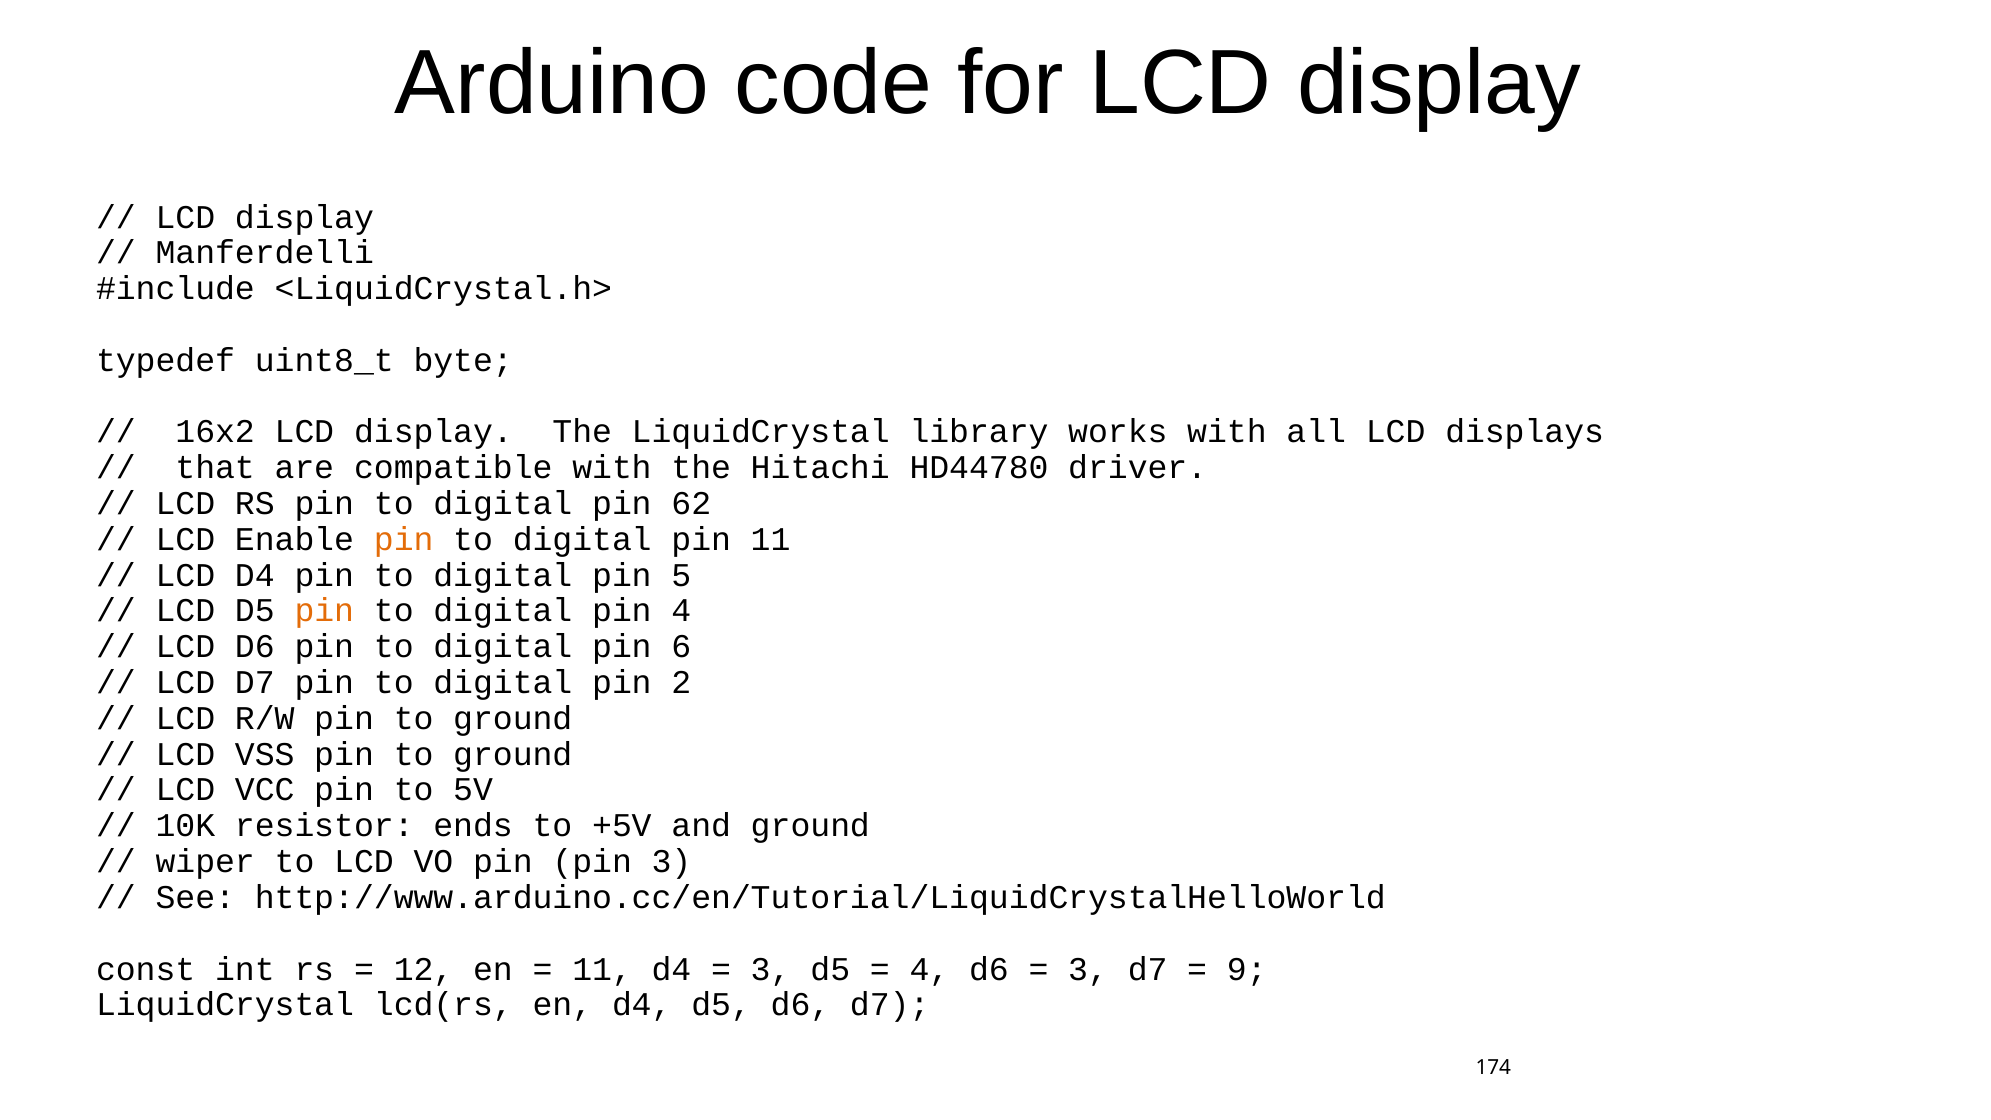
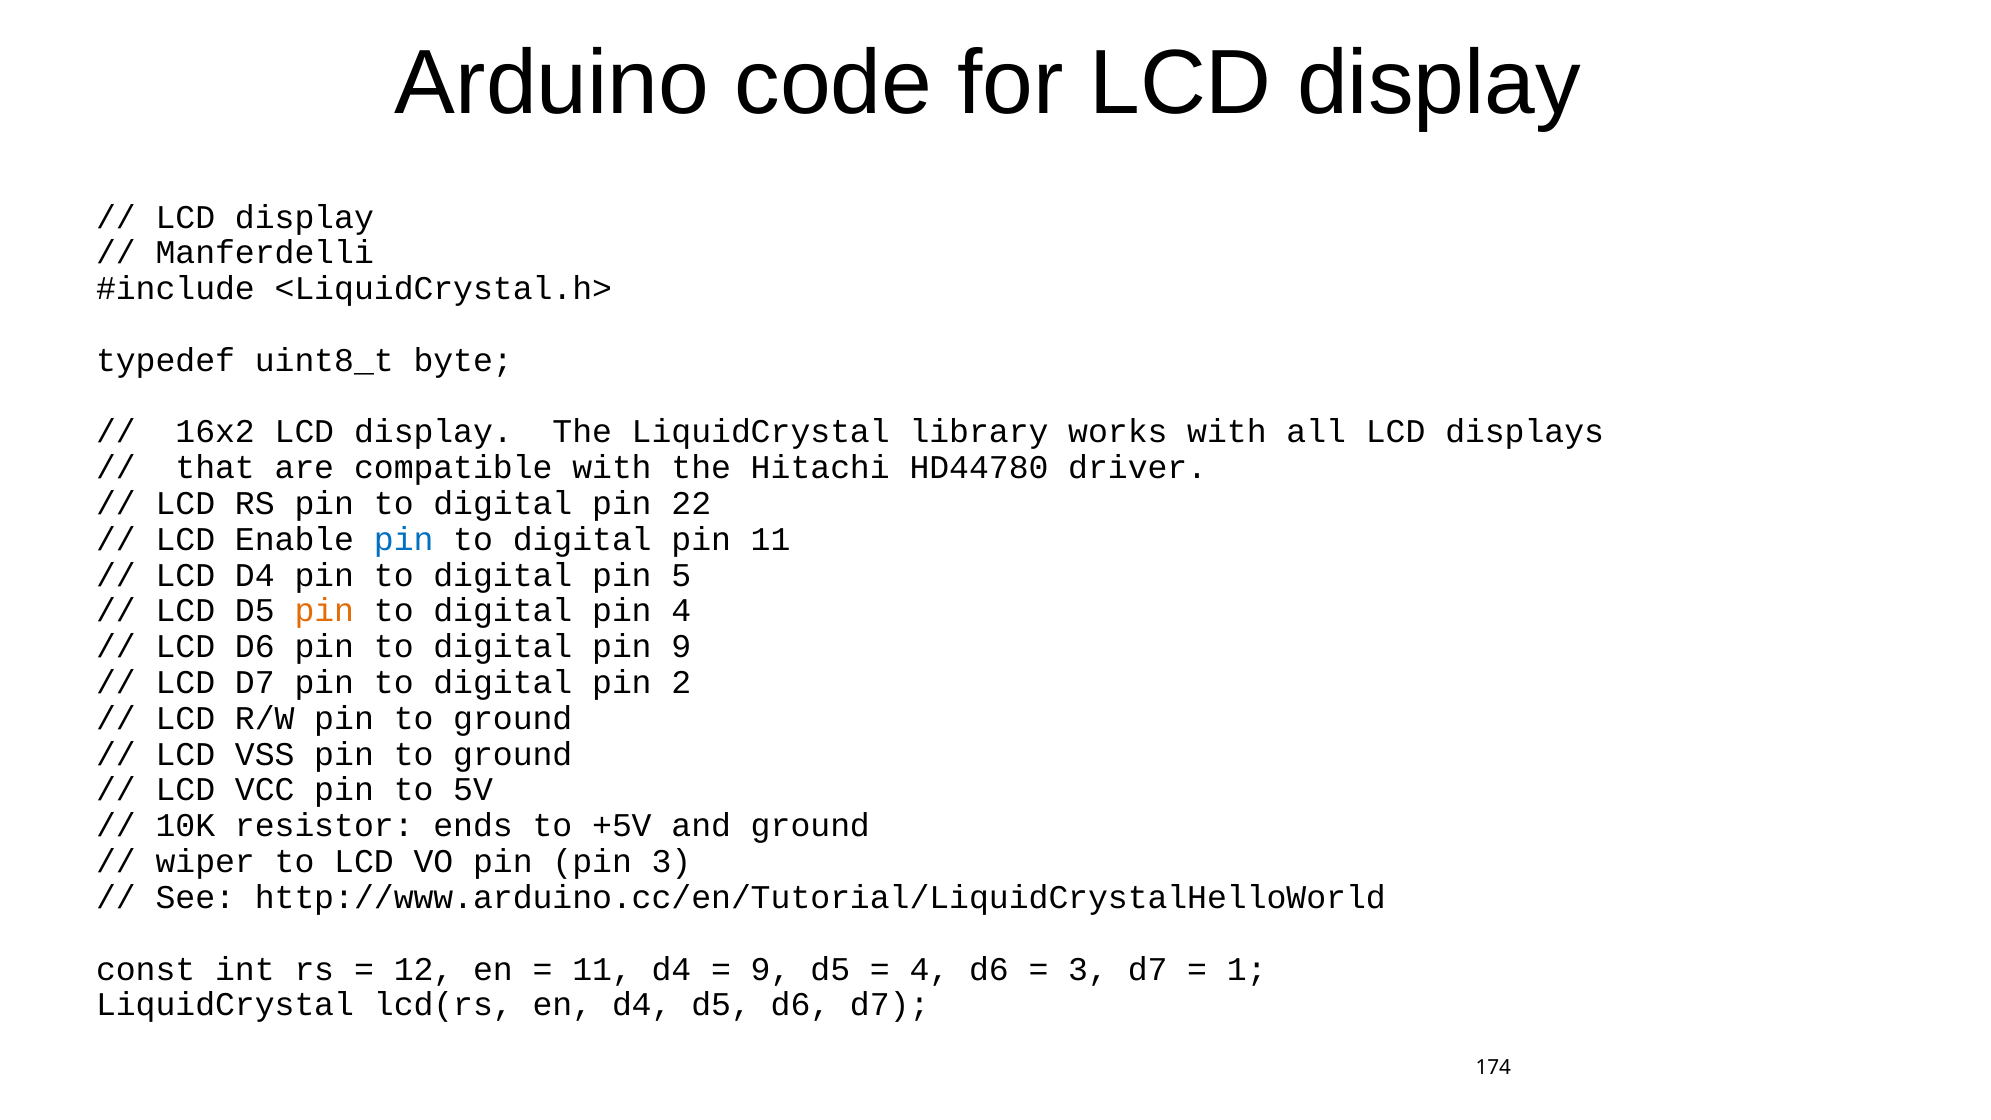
62: 62 -> 22
pin at (404, 539) colour: orange -> blue
pin 6: 6 -> 9
3 at (771, 969): 3 -> 9
9: 9 -> 1
